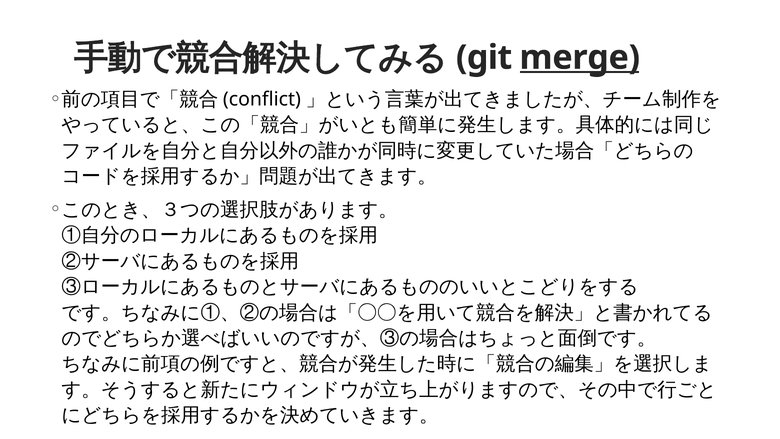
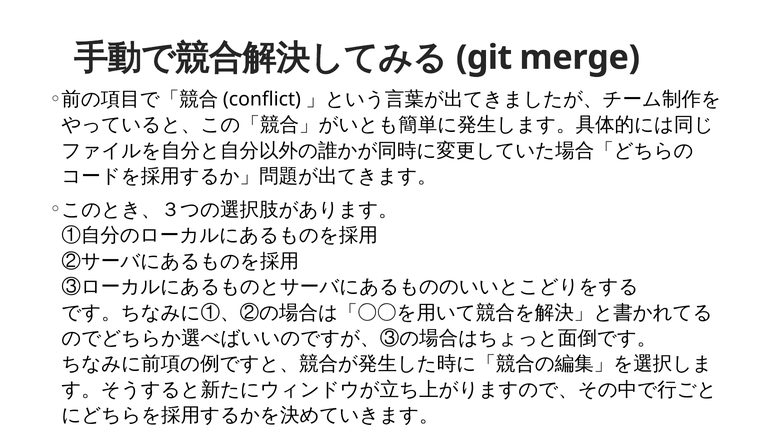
merge underline: present -> none
